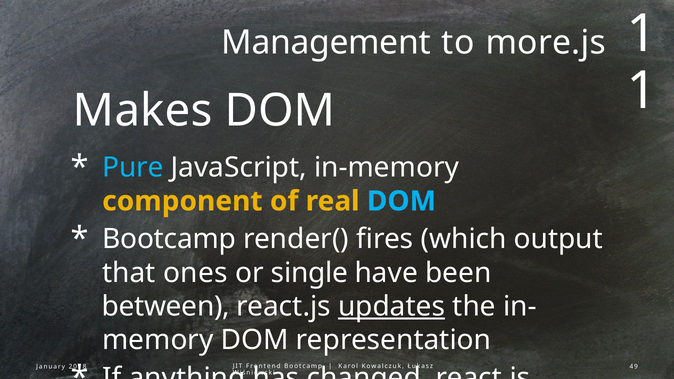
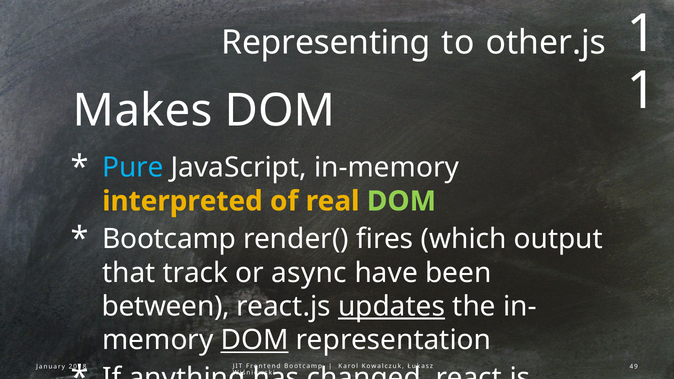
Management: Management -> Representing
more.js: more.js -> other.js
component: component -> interpreted
DOM at (401, 201) colour: light blue -> light green
ones: ones -> track
single: single -> async
DOM at (255, 340) underline: none -> present
